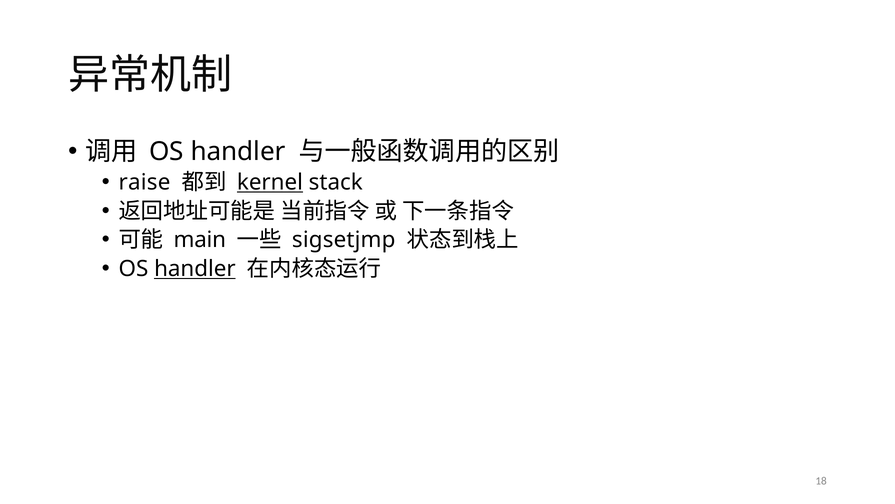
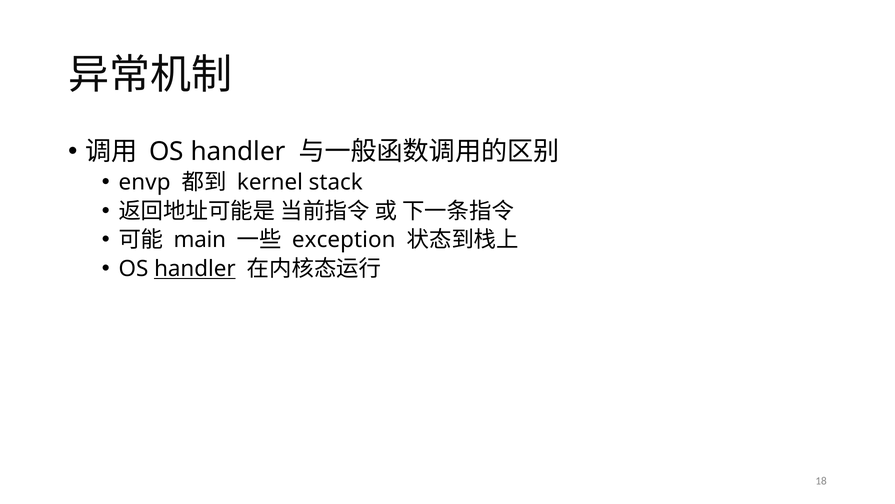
raise: raise -> envp
kernel underline: present -> none
sigsetjmp: sigsetjmp -> exception
